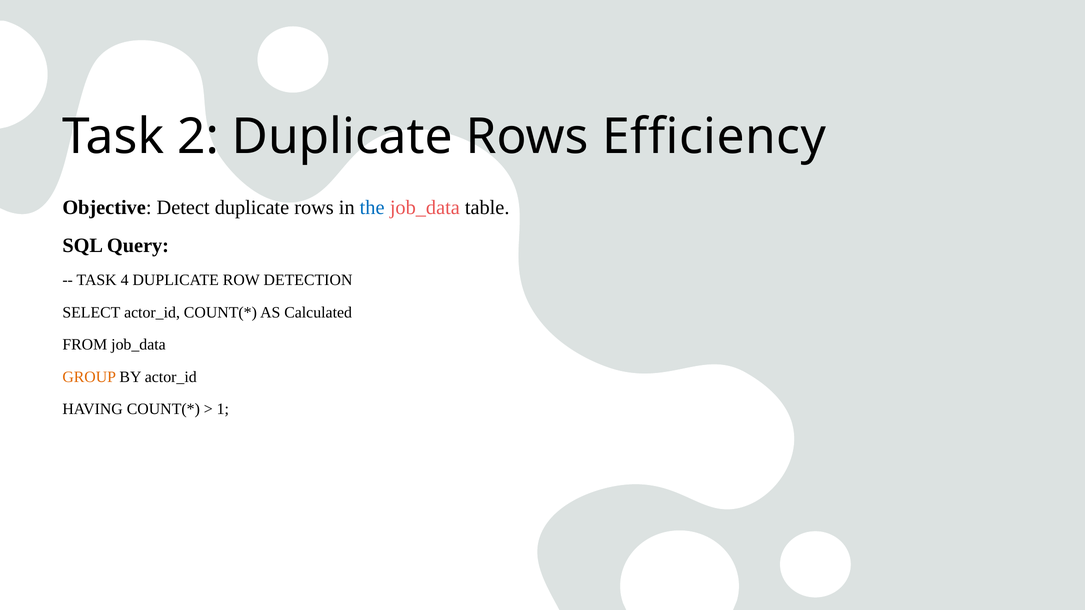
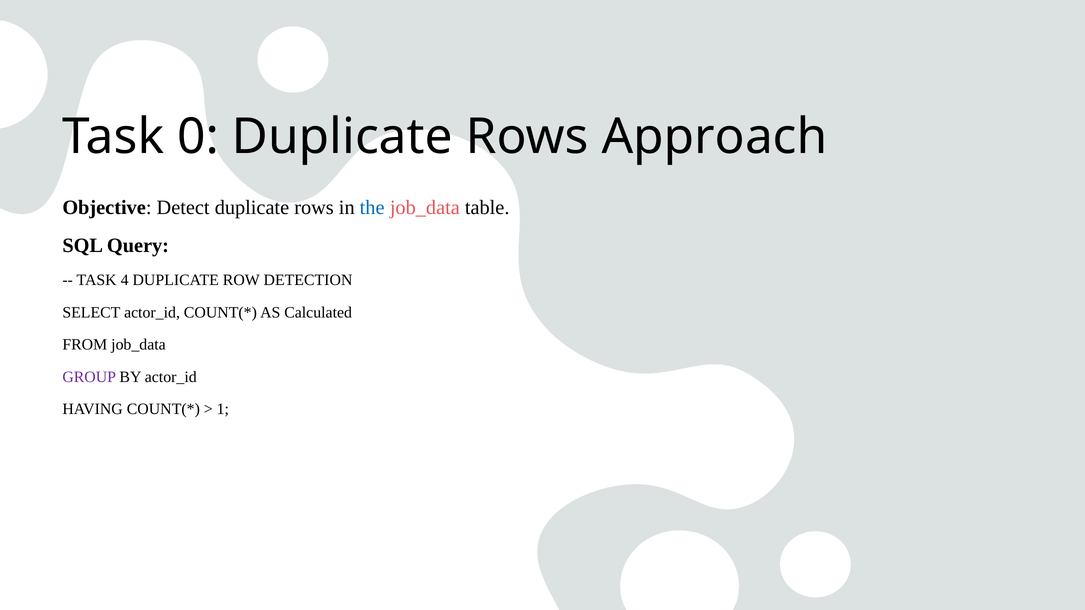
2: 2 -> 0
Efficiency: Efficiency -> Approach
GROUP colour: orange -> purple
